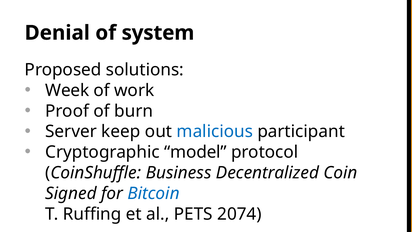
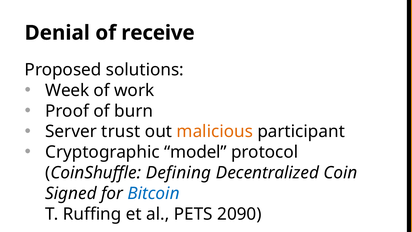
system: system -> receive
keep: keep -> trust
malicious colour: blue -> orange
Business: Business -> Defining
2074: 2074 -> 2090
